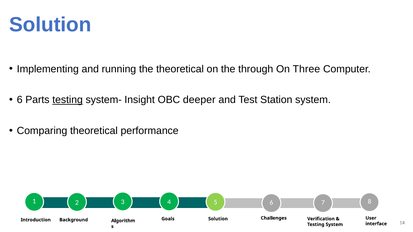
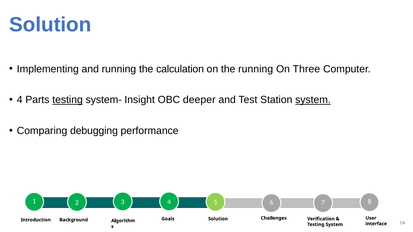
the theoretical: theoretical -> calculation
the through: through -> running
6 at (20, 100): 6 -> 4
system at (313, 100) underline: none -> present
Comparing theoretical: theoretical -> debugging
